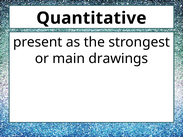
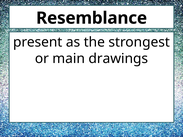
Quantitative: Quantitative -> Resemblance
